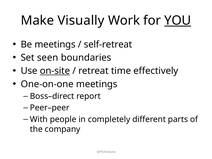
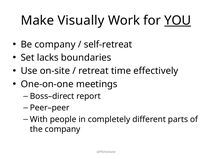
Be meetings: meetings -> company
seen: seen -> lacks
on-site underline: present -> none
